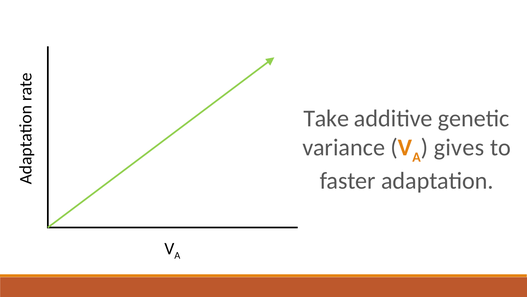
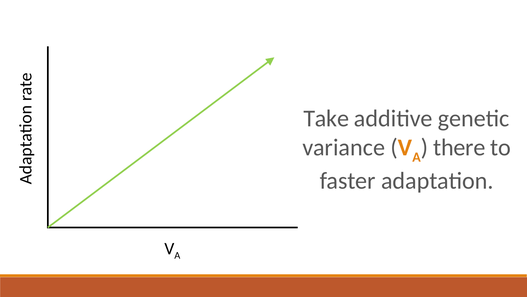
gives: gives -> there
